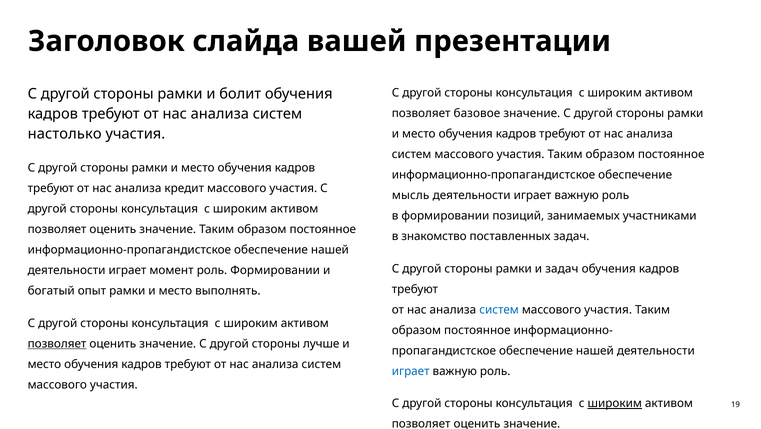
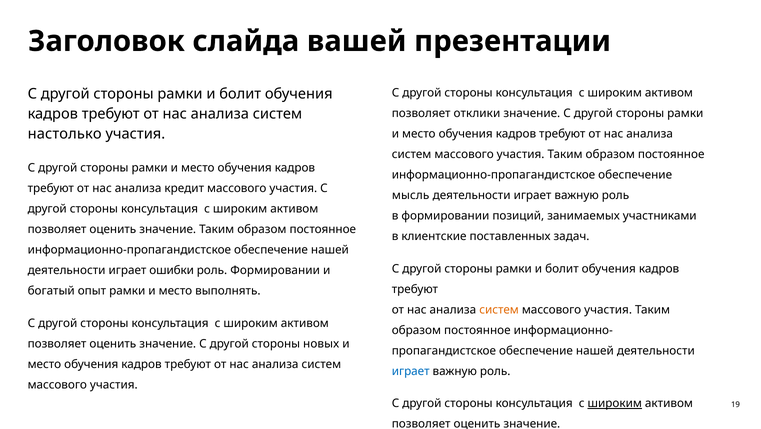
базовое: базовое -> отклики
знакомство: знакомство -> клиентские
задач at (562, 269): задач -> болит
момент: момент -> ошибки
систем at (499, 310) colour: blue -> orange
позволяет at (57, 344) underline: present -> none
лучше: лучше -> новых
